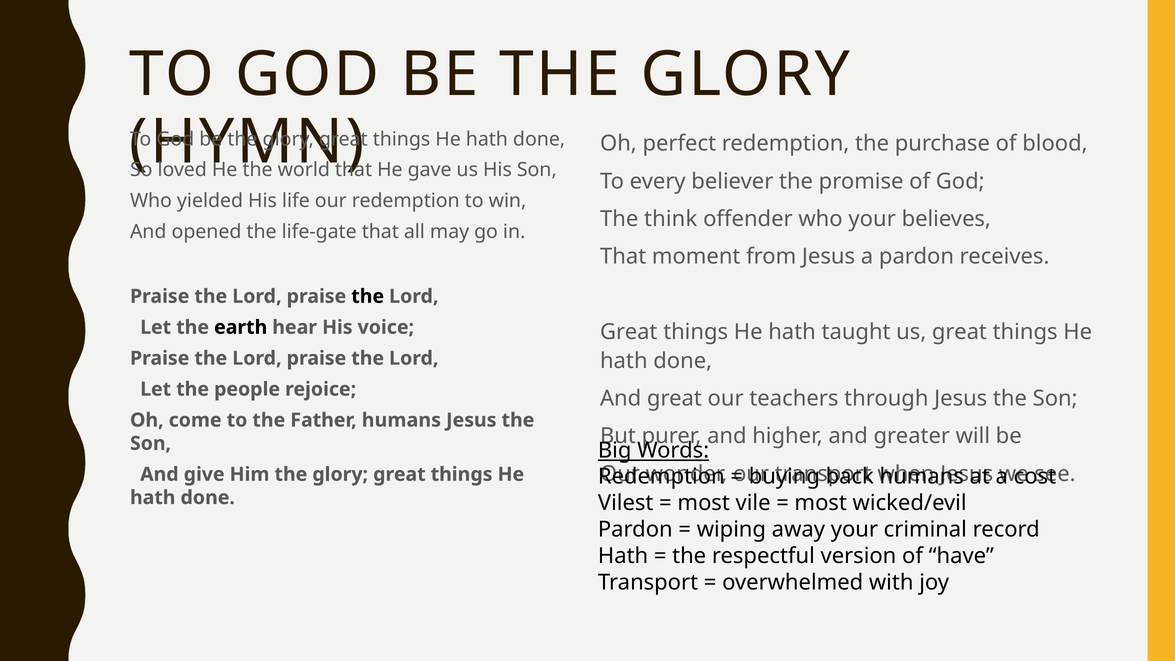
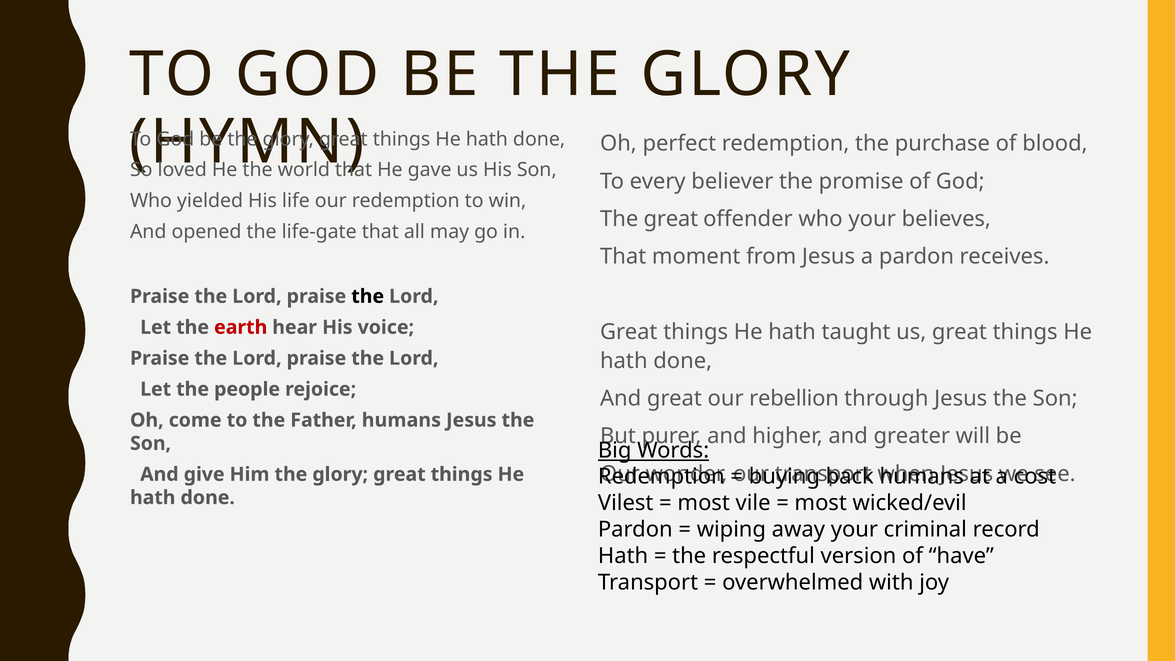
The think: think -> great
earth colour: black -> red
teachers: teachers -> rebellion
